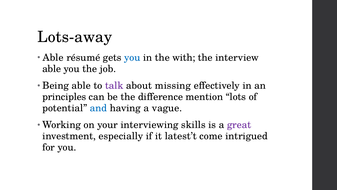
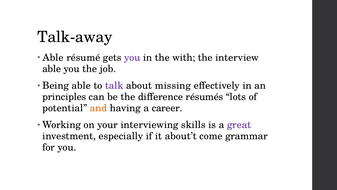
Lots-away: Lots-away -> Talk-away
you at (132, 58) colour: blue -> purple
mention: mention -> résumés
and colour: blue -> orange
vague: vague -> career
latest’t: latest’t -> about’t
intrigued: intrigued -> grammar
